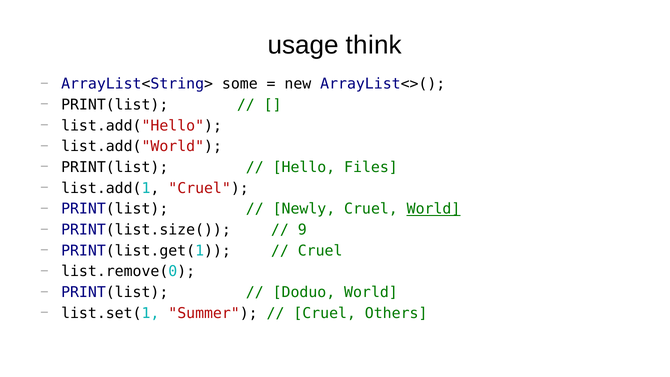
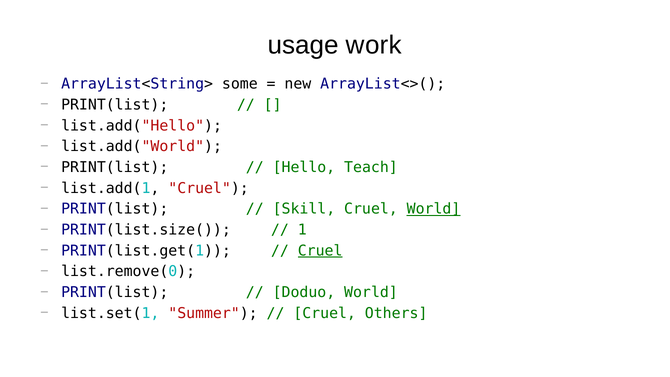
think: think -> work
Files: Files -> Teach
Newly: Newly -> Skill
9: 9 -> 1
Cruel at (320, 251) underline: none -> present
